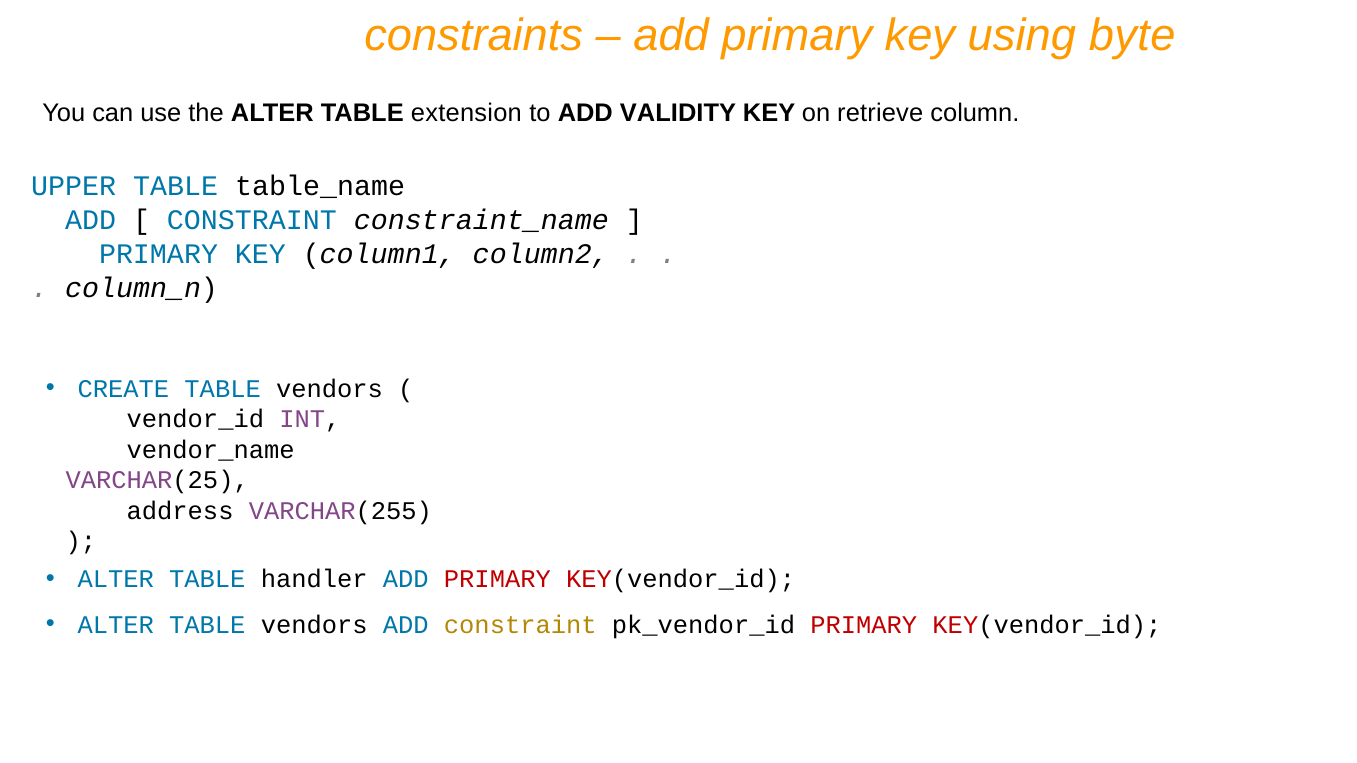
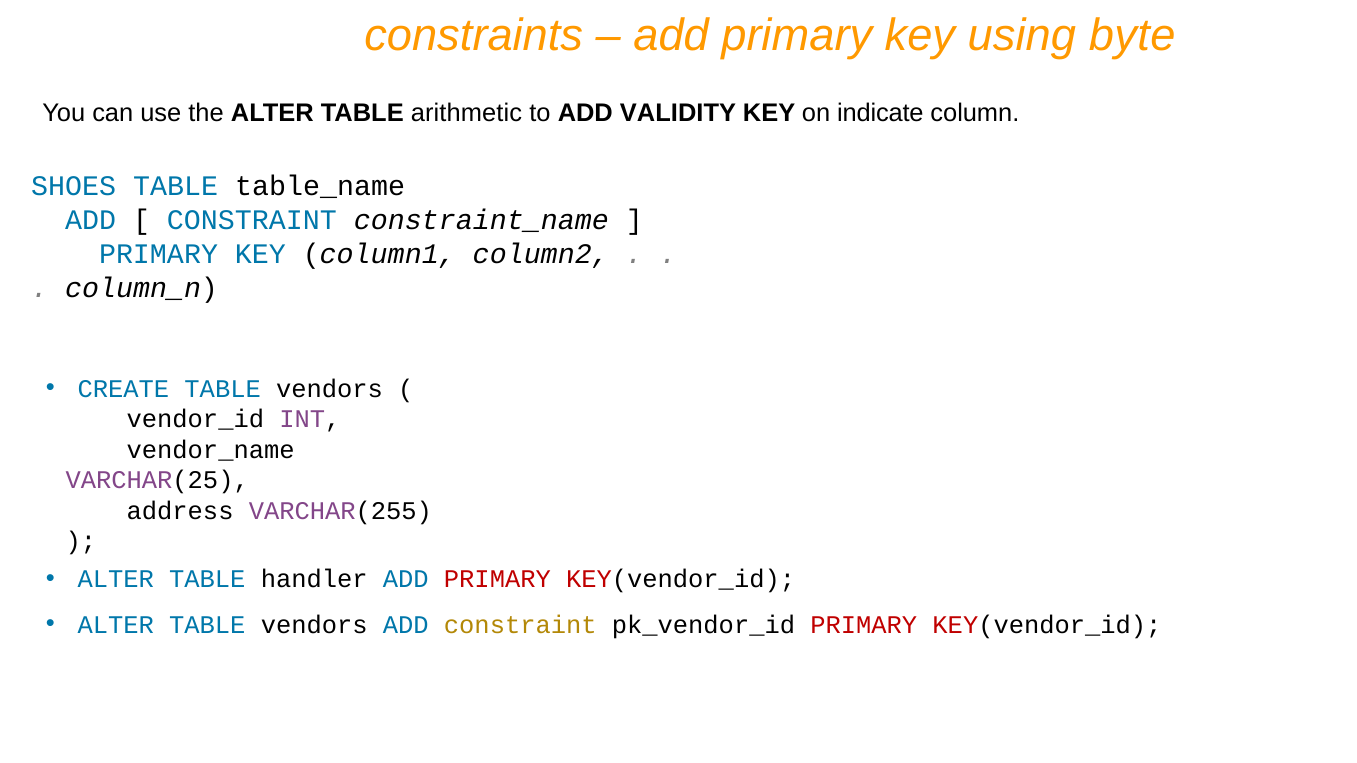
extension: extension -> arithmetic
retrieve: retrieve -> indicate
UPPER: UPPER -> SHOES
